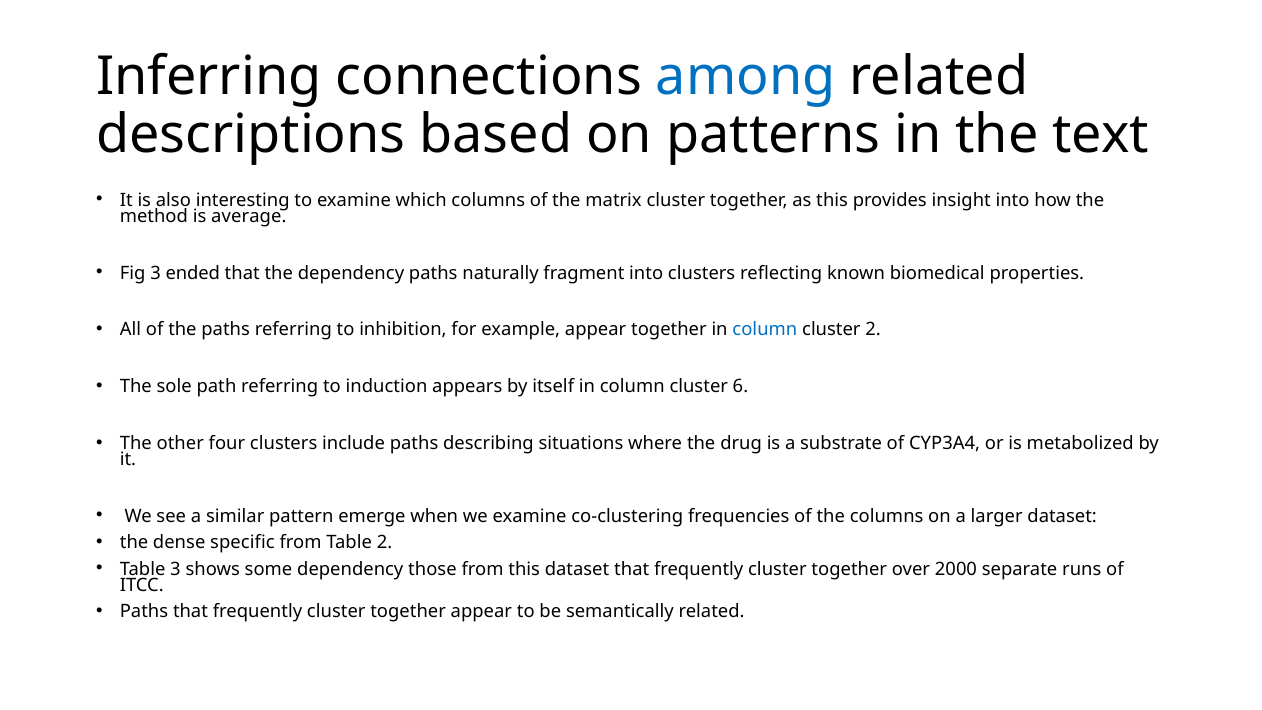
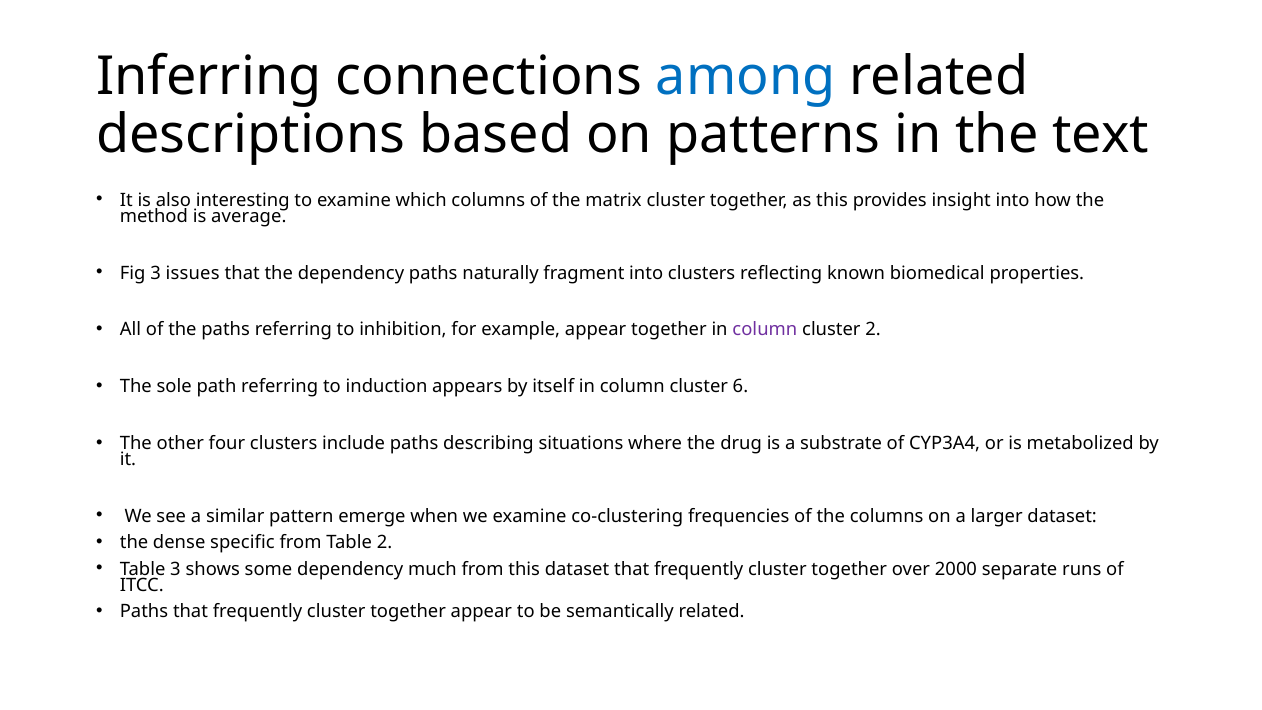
ended: ended -> issues
column at (765, 330) colour: blue -> purple
those: those -> much
